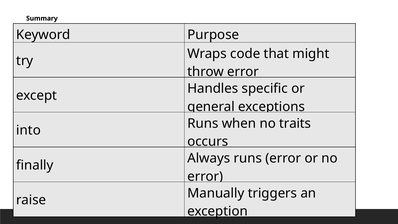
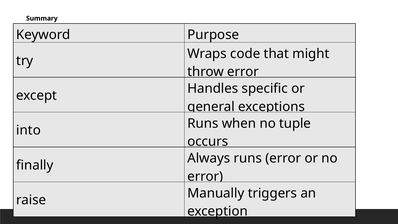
traits: traits -> tuple
